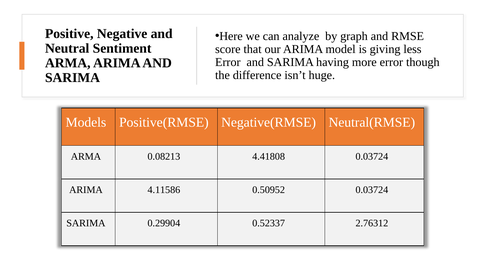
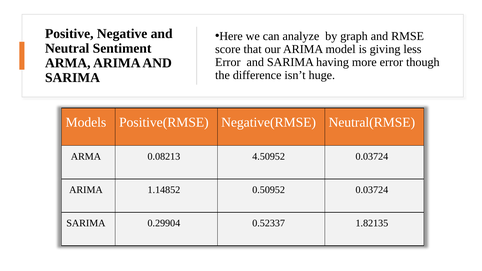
4.41808: 4.41808 -> 4.50952
4.11586: 4.11586 -> 1.14852
2.76312: 2.76312 -> 1.82135
